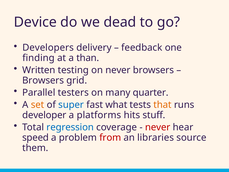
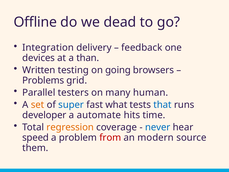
Device: Device -> Offline
Developers: Developers -> Integration
finding: finding -> devices
on never: never -> going
Browsers at (43, 80): Browsers -> Problems
quarter: quarter -> human
that colour: orange -> blue
platforms: platforms -> automate
stuff: stuff -> time
regression colour: blue -> orange
never at (158, 127) colour: red -> blue
libraries: libraries -> modern
